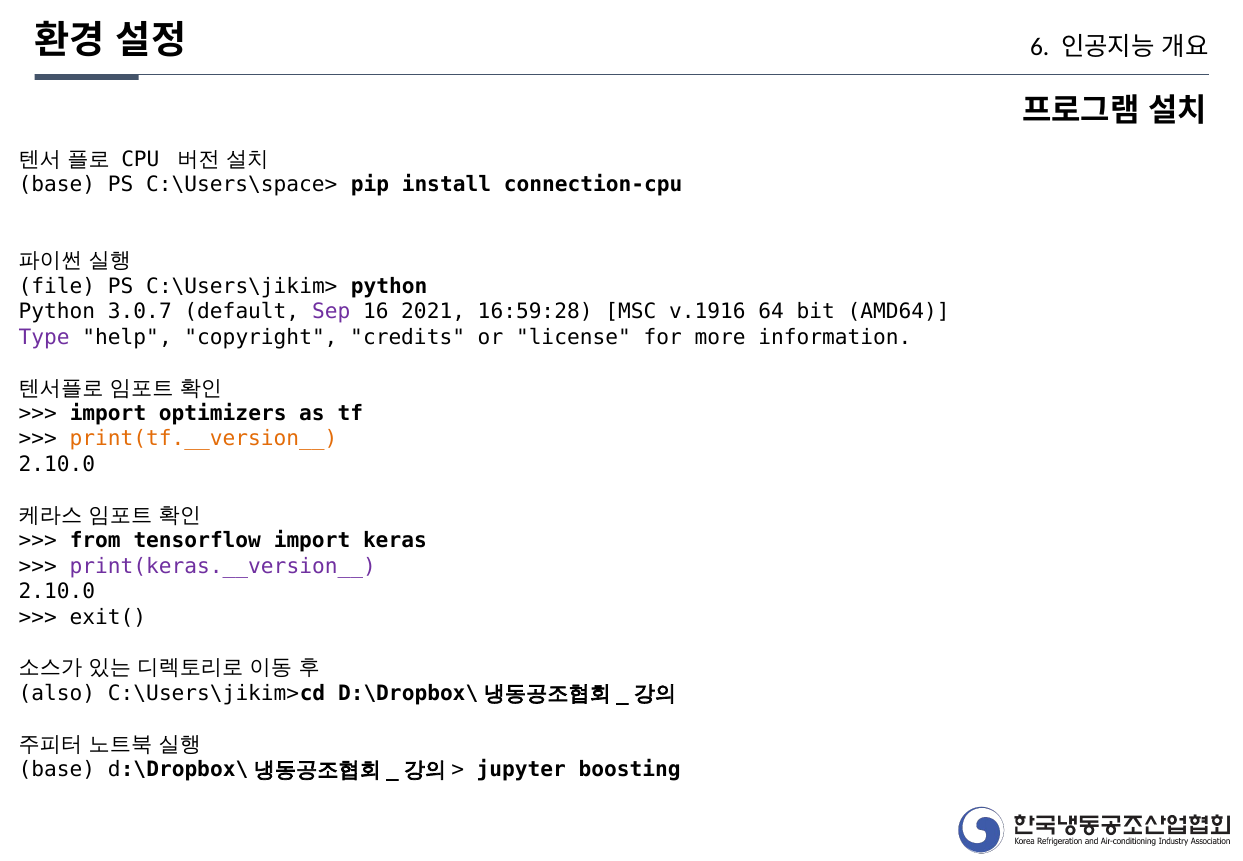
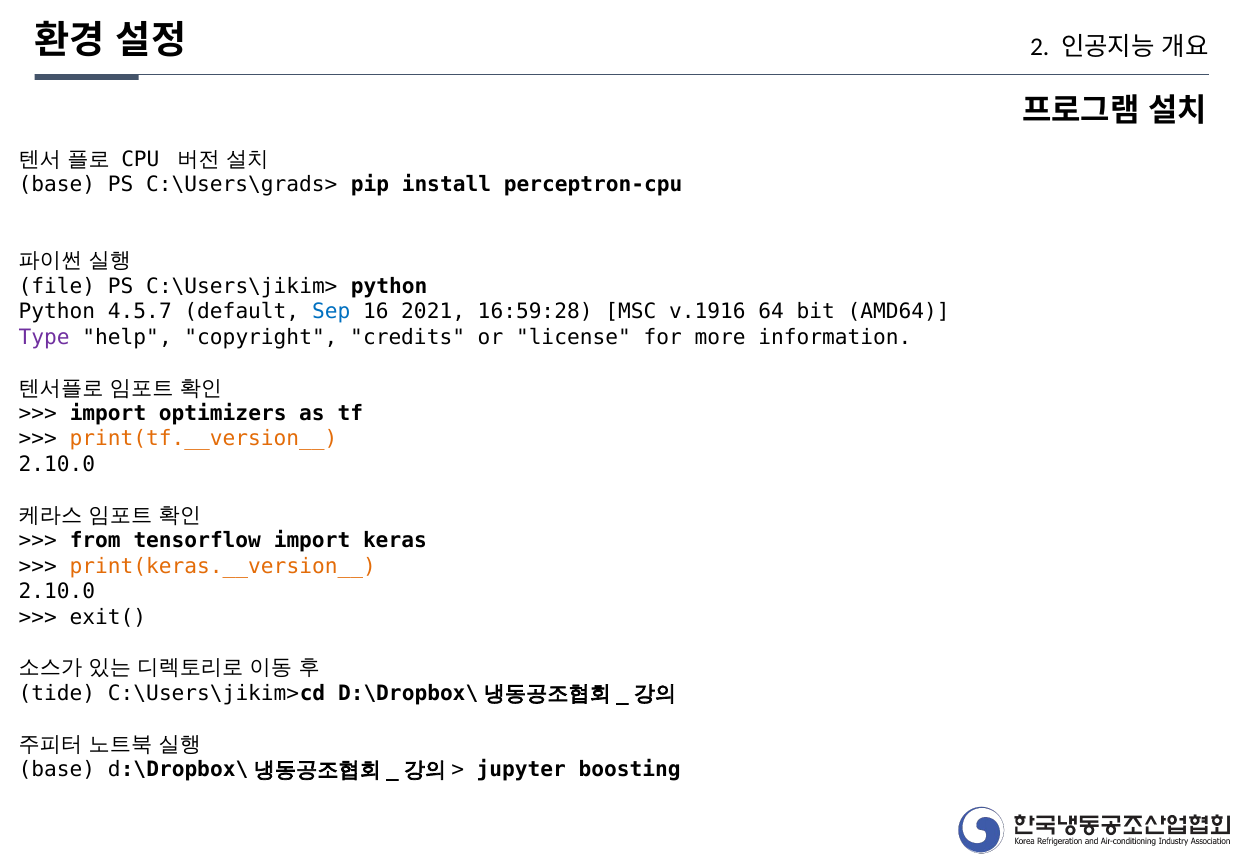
6: 6 -> 2
C:\Users\space>: C:\Users\space> -> C:\Users\grads>
connection-cpu: connection-cpu -> perceptron-cpu
3.0.7: 3.0.7 -> 4.5.7
Sep colour: purple -> blue
print(keras.__version__ colour: purple -> orange
also: also -> tide
